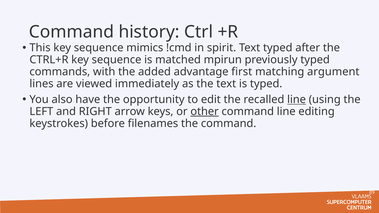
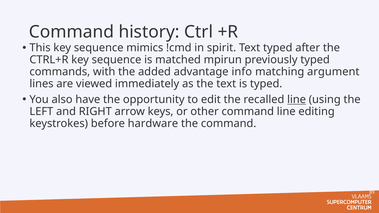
first: first -> info
other underline: present -> none
filenames: filenames -> hardware
